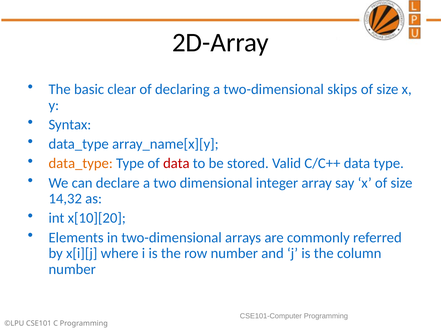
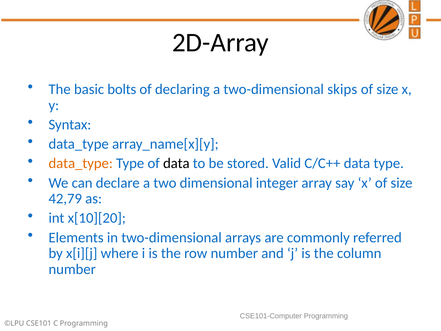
clear: clear -> bolts
data at (176, 163) colour: red -> black
14,32: 14,32 -> 42,79
